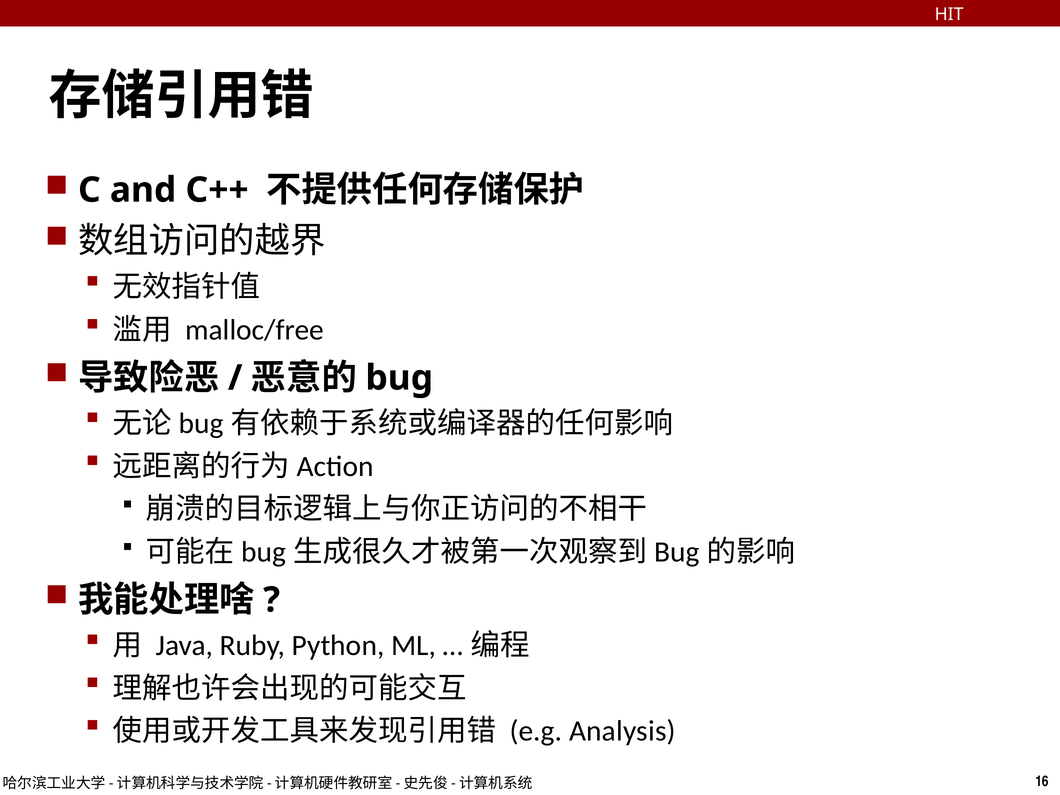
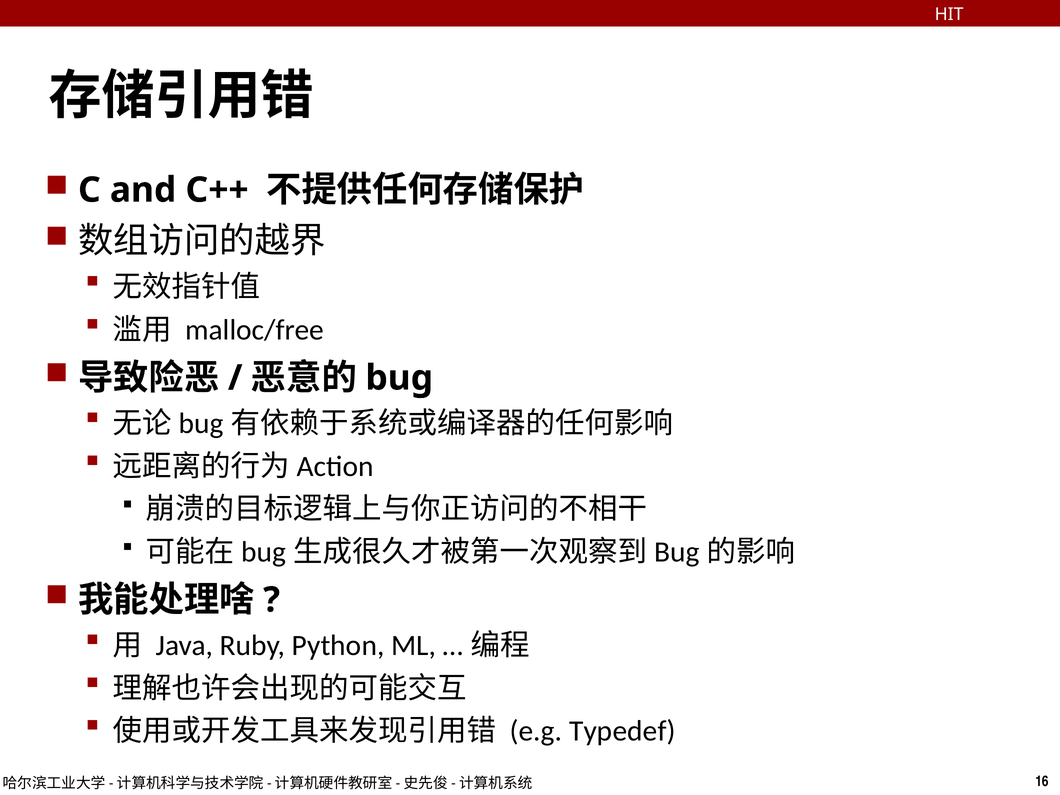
Analysis: Analysis -> Typedef
